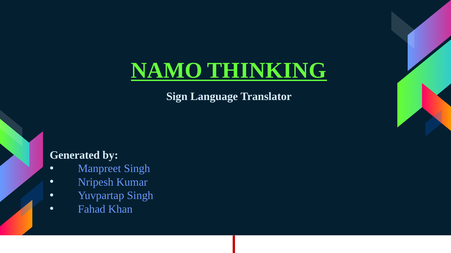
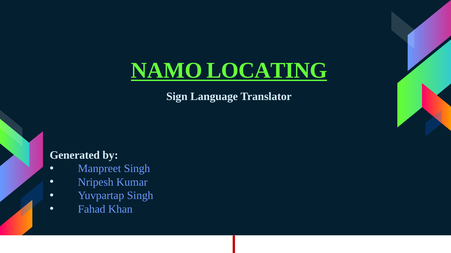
THINKING: THINKING -> LOCATING
